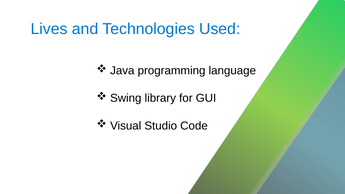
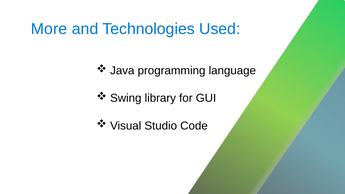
Lives: Lives -> More
